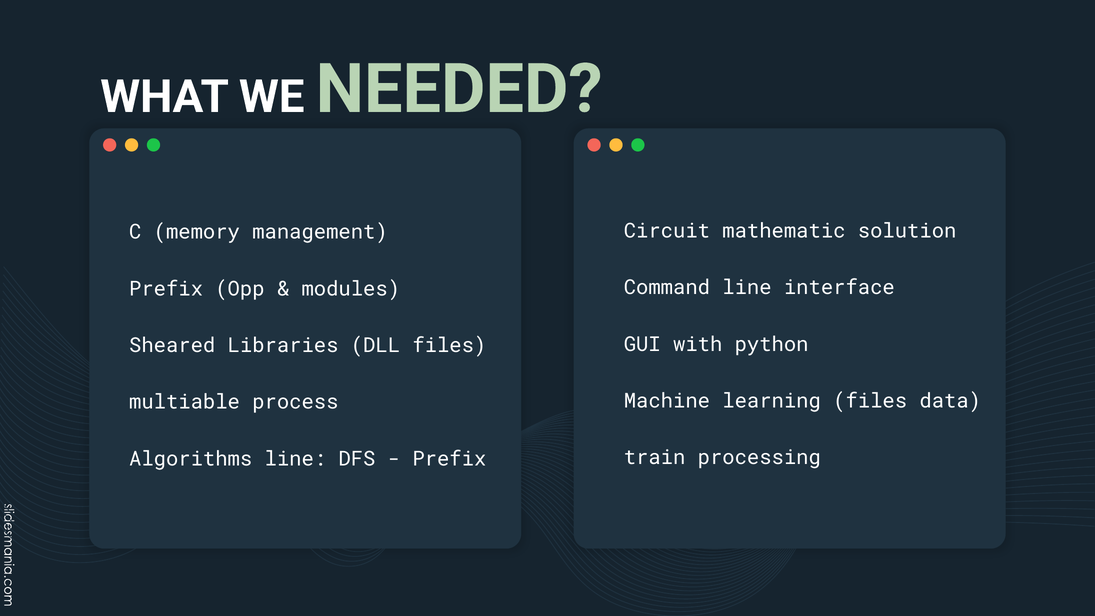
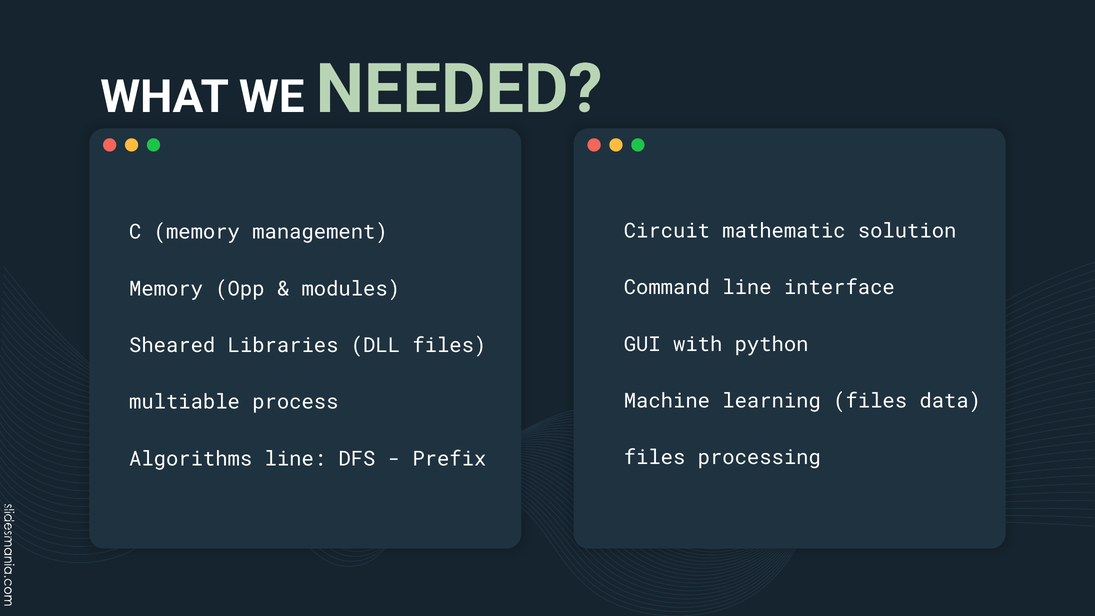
Prefix at (166, 289): Prefix -> Memory
train at (655, 458): train -> files
